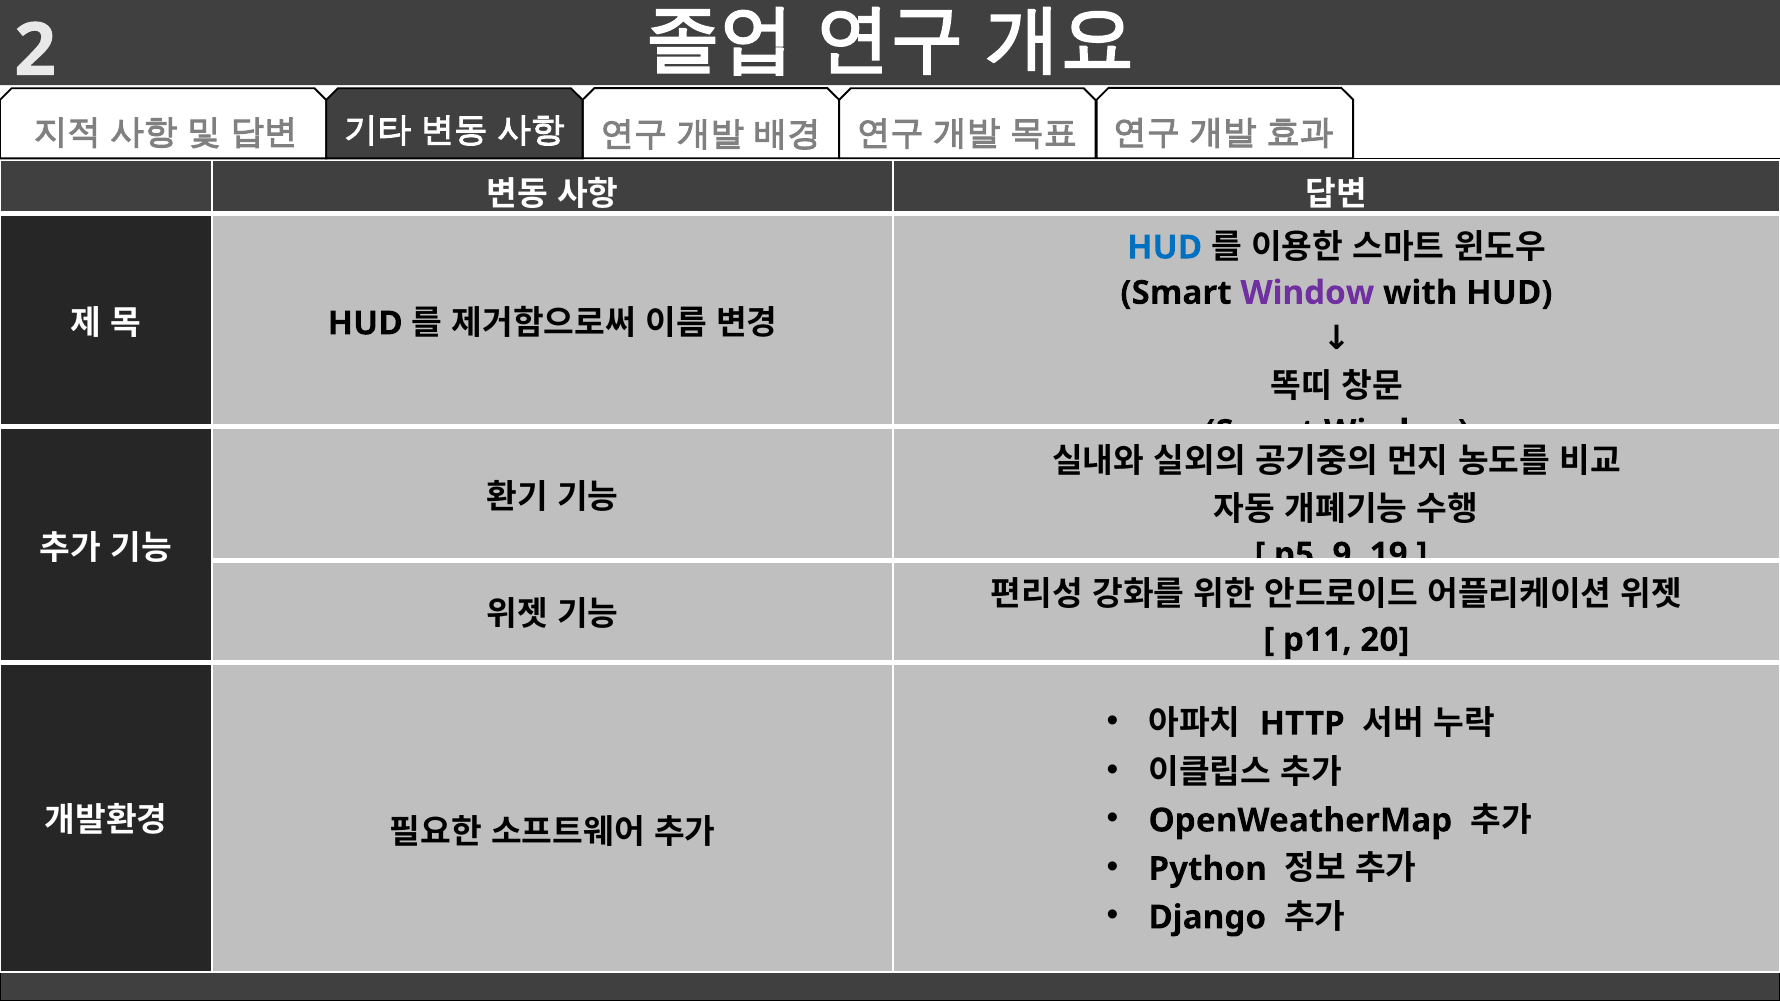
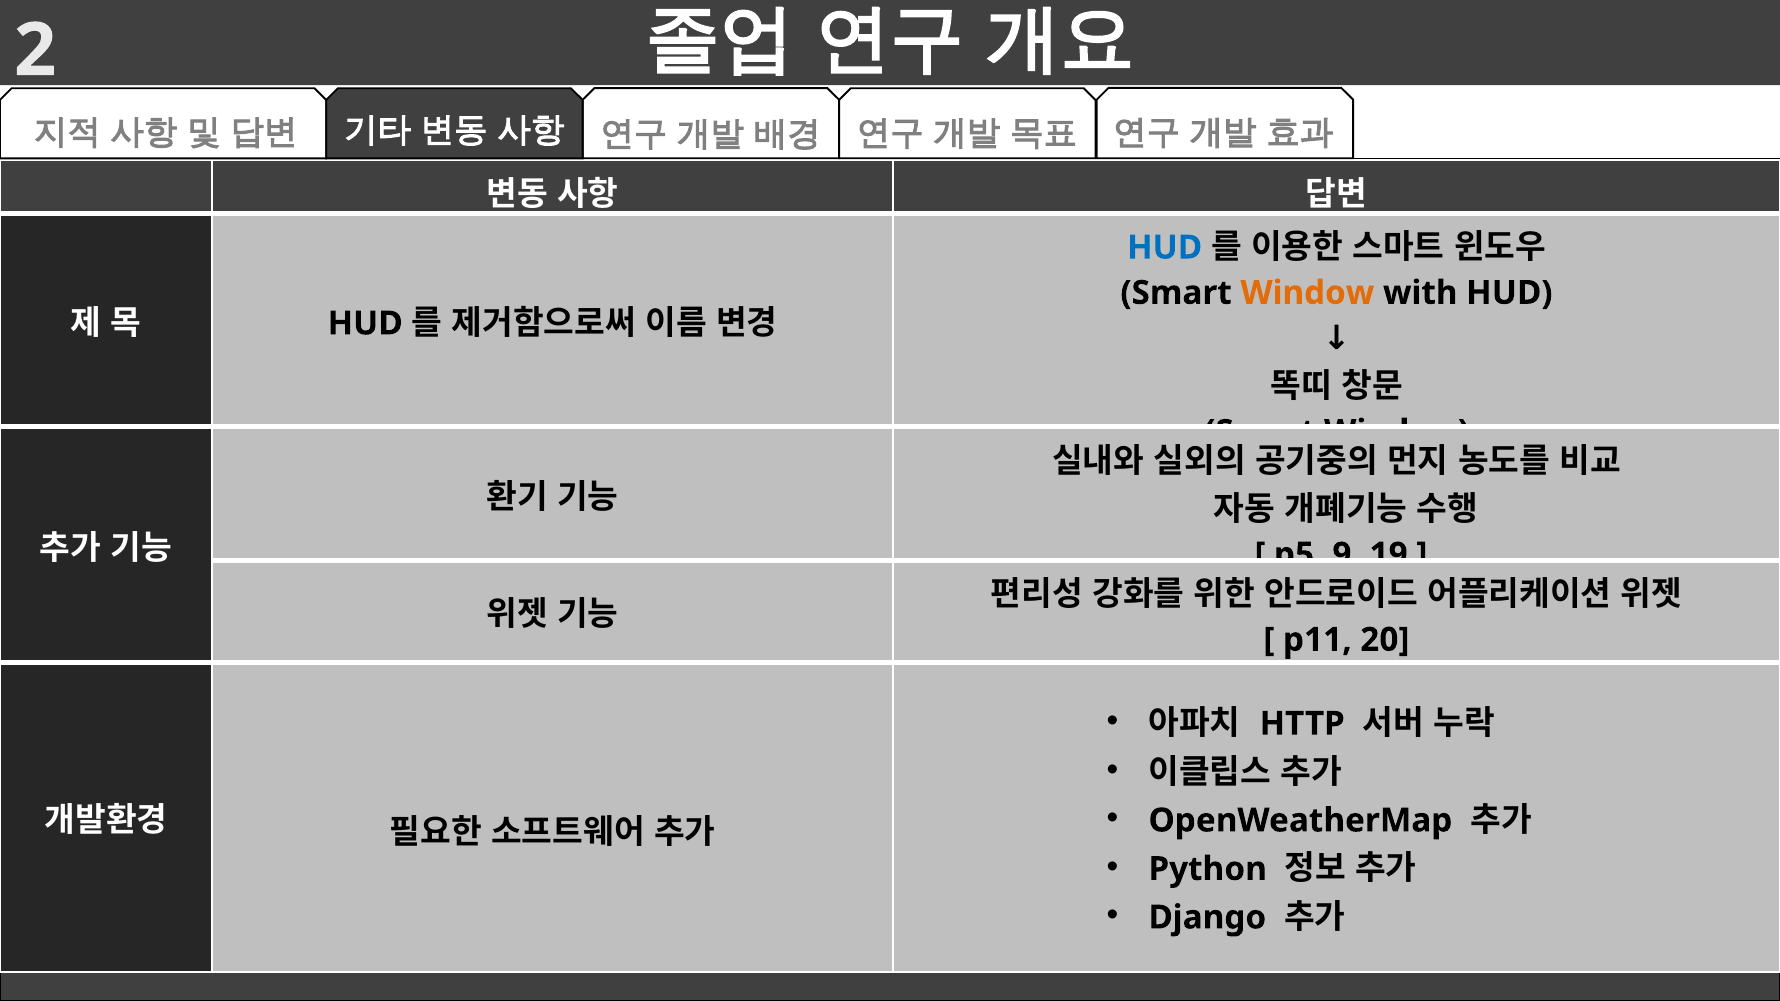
Window at (1307, 293) colour: purple -> orange
